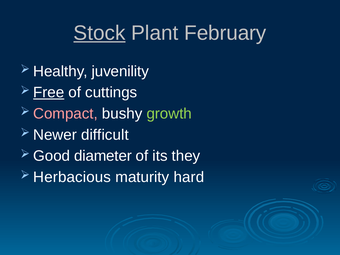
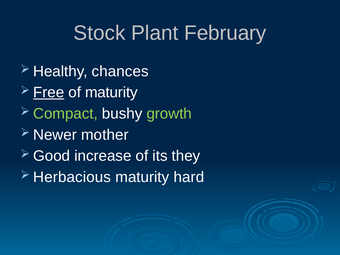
Stock underline: present -> none
juvenility: juvenility -> chances
of cuttings: cuttings -> maturity
Compact colour: pink -> light green
difficult: difficult -> mother
diameter: diameter -> increase
